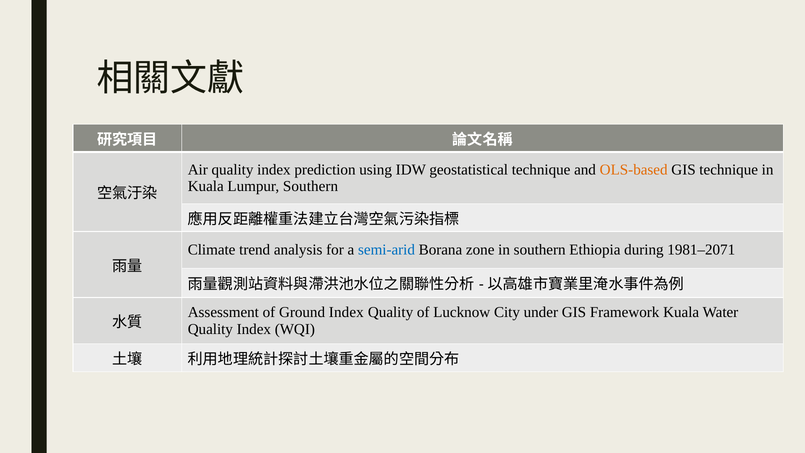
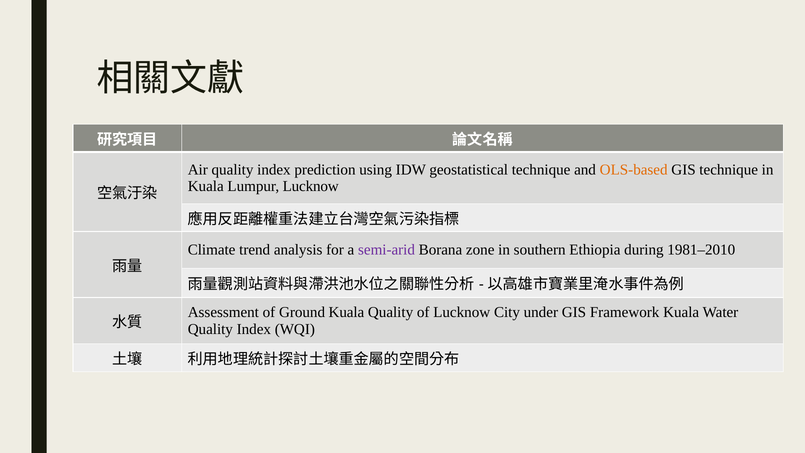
Lumpur Southern: Southern -> Lucknow
semi-arid colour: blue -> purple
1981–2071: 1981–2071 -> 1981–2010
Ground Index: Index -> Kuala
